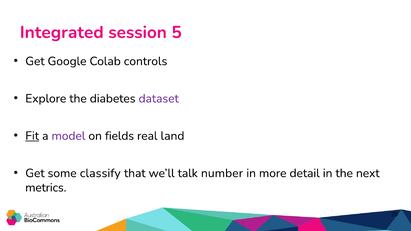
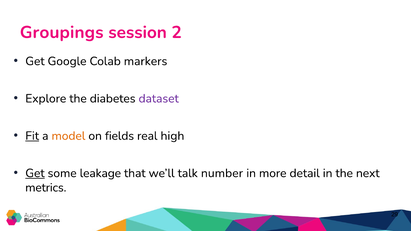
Integrated: Integrated -> Groupings
5: 5 -> 2
controls: controls -> markers
model colour: purple -> orange
land: land -> high
Get at (35, 173) underline: none -> present
classify: classify -> leakage
